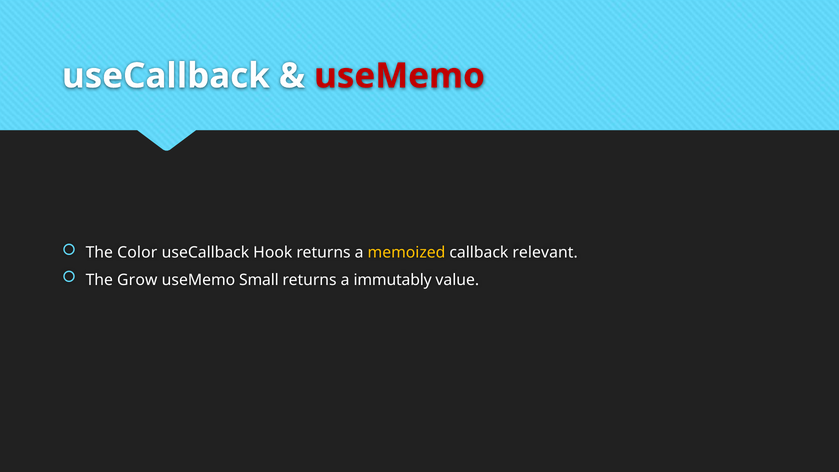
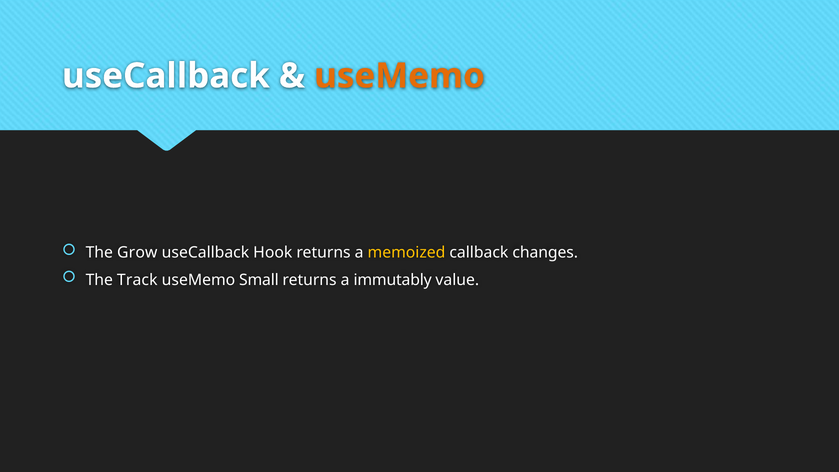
useMemo at (400, 76) colour: red -> orange
Color: Color -> Grow
relevant: relevant -> changes
Grow: Grow -> Track
